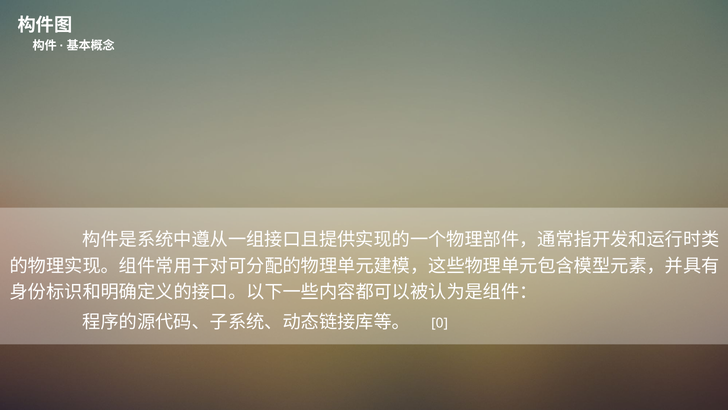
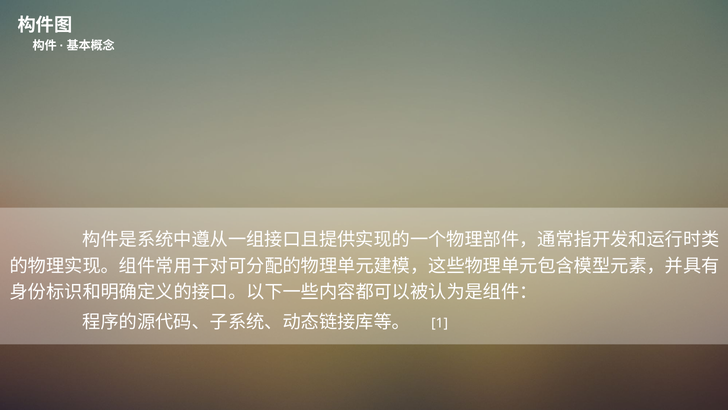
0: 0 -> 1
